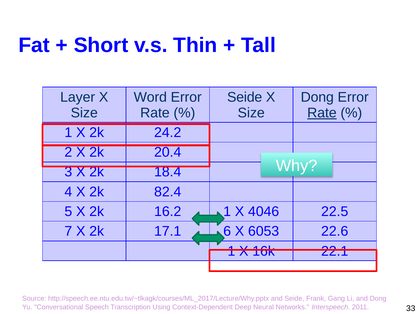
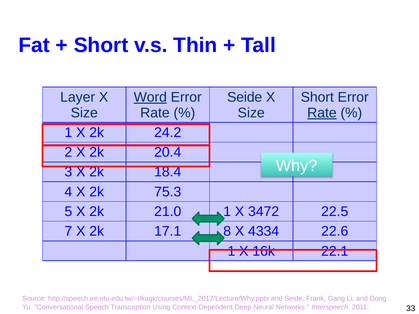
Word underline: none -> present
Dong at (317, 97): Dong -> Short
82.4: 82.4 -> 75.3
16.2: 16.2 -> 21.0
4046: 4046 -> 3472
6: 6 -> 8
6053: 6053 -> 4334
